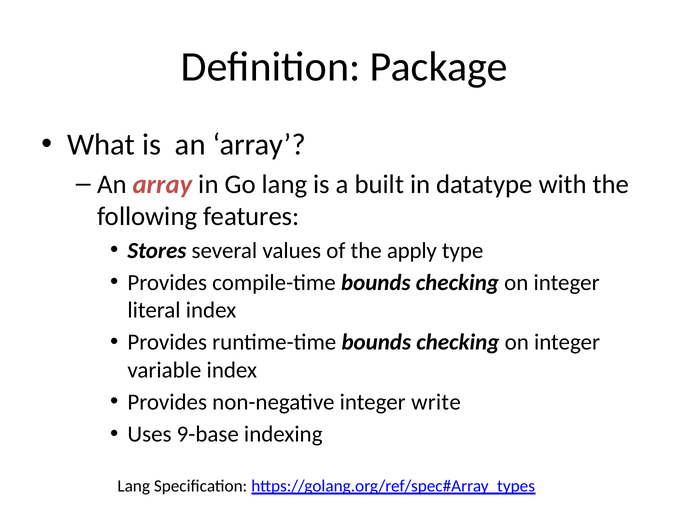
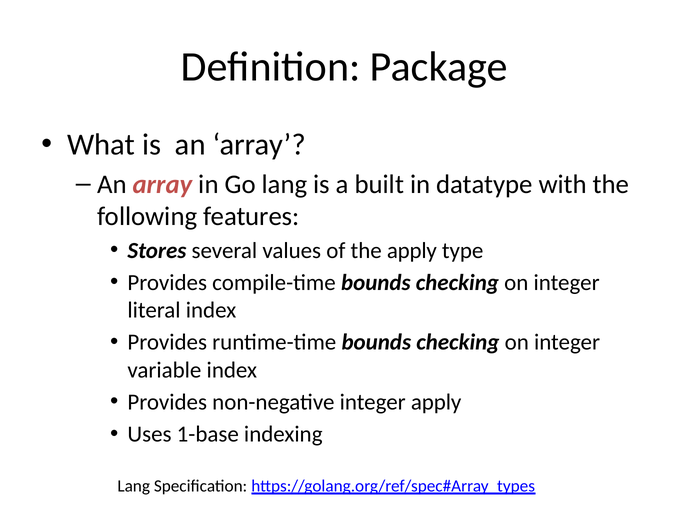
integer write: write -> apply
9-base: 9-base -> 1-base
